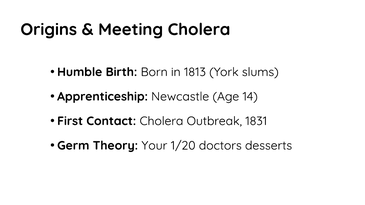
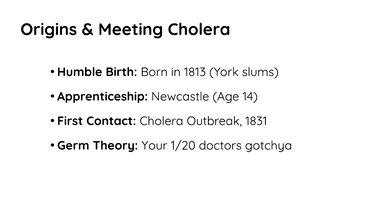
desserts: desserts -> gotchya
